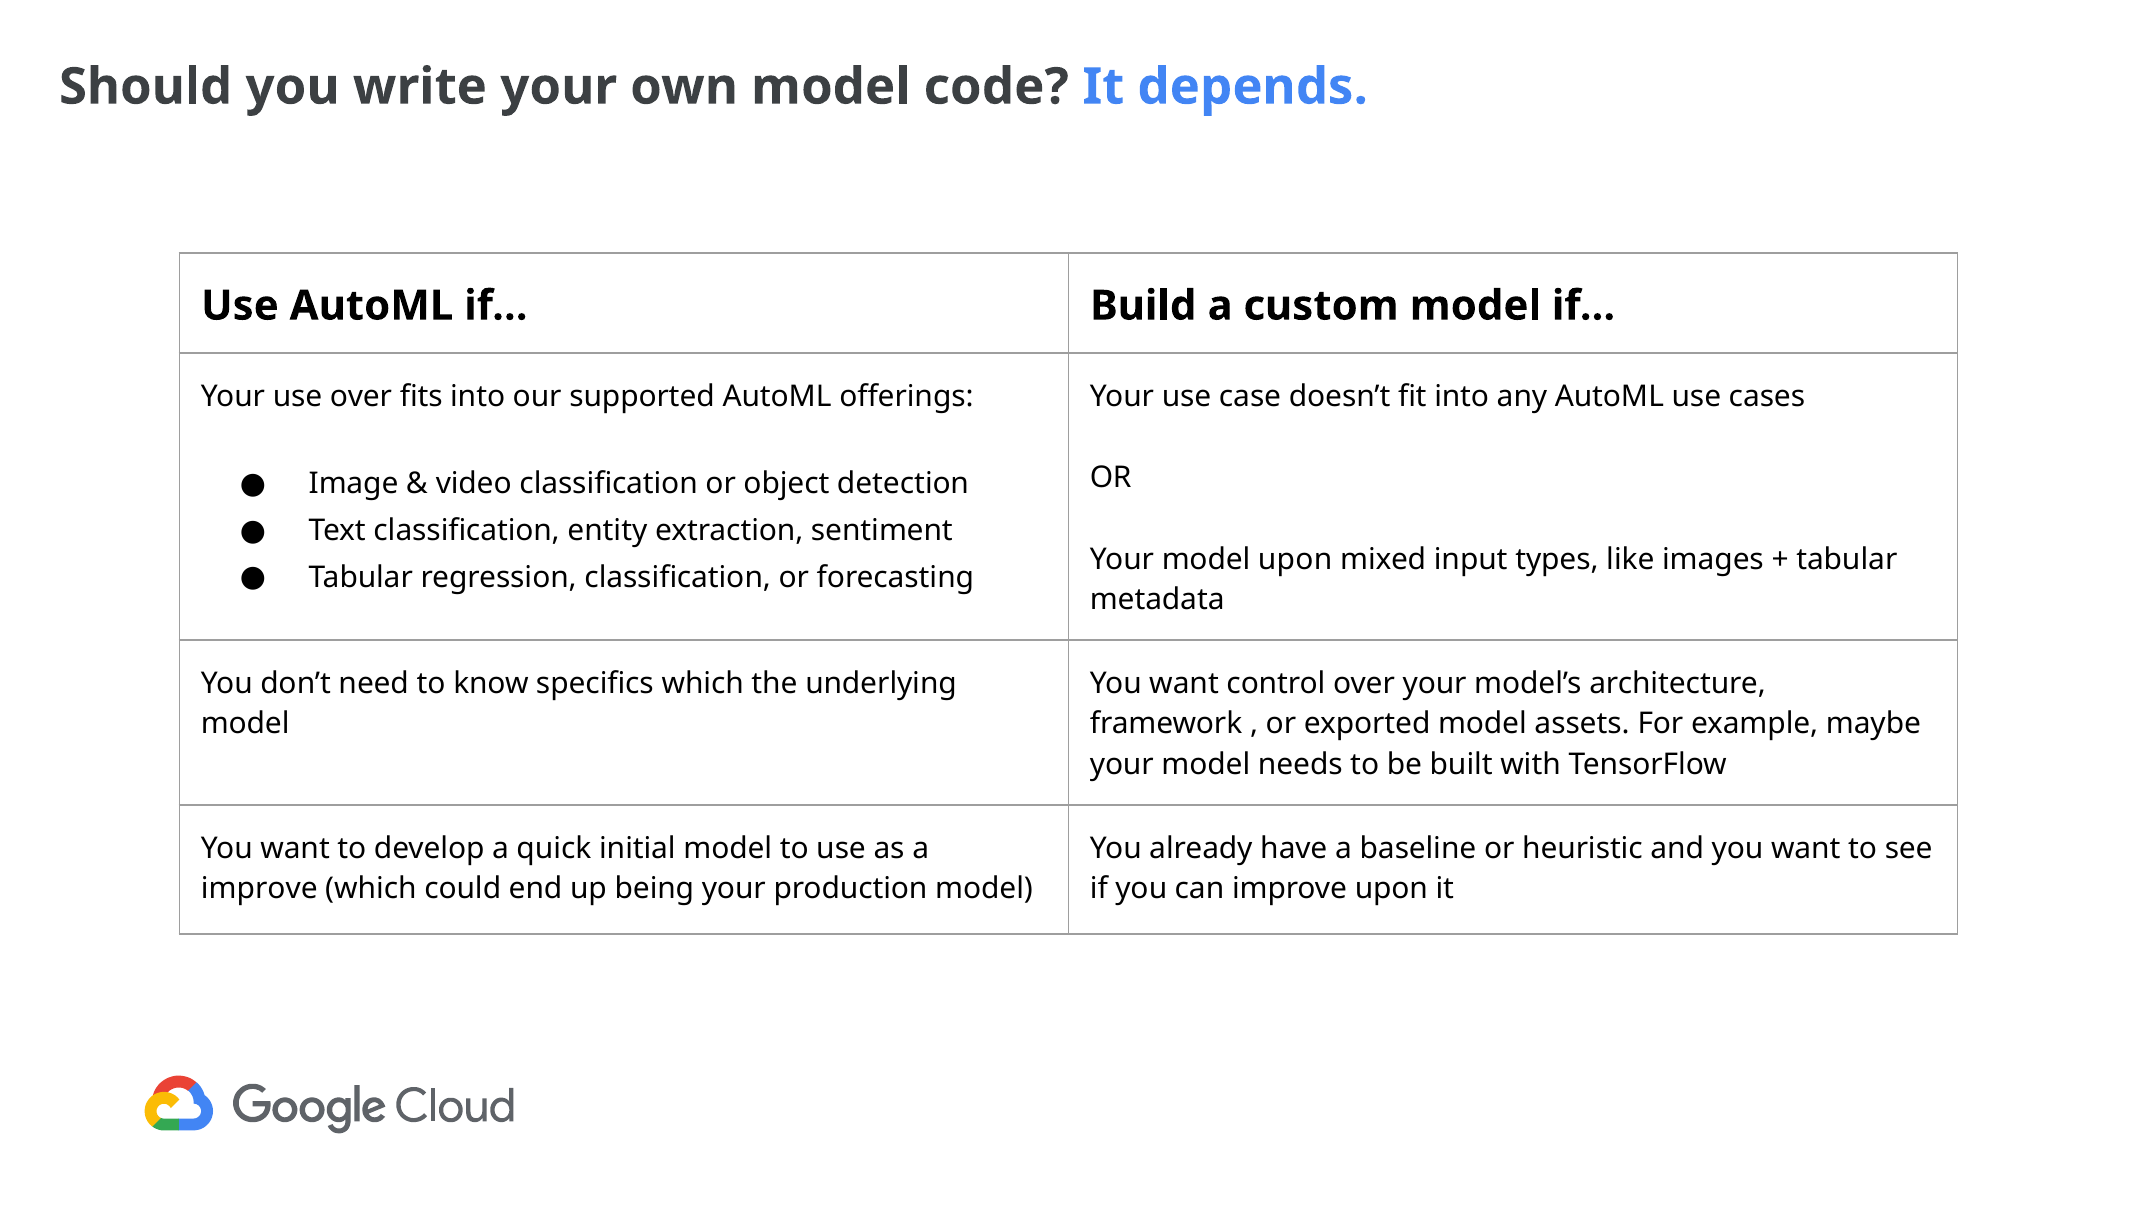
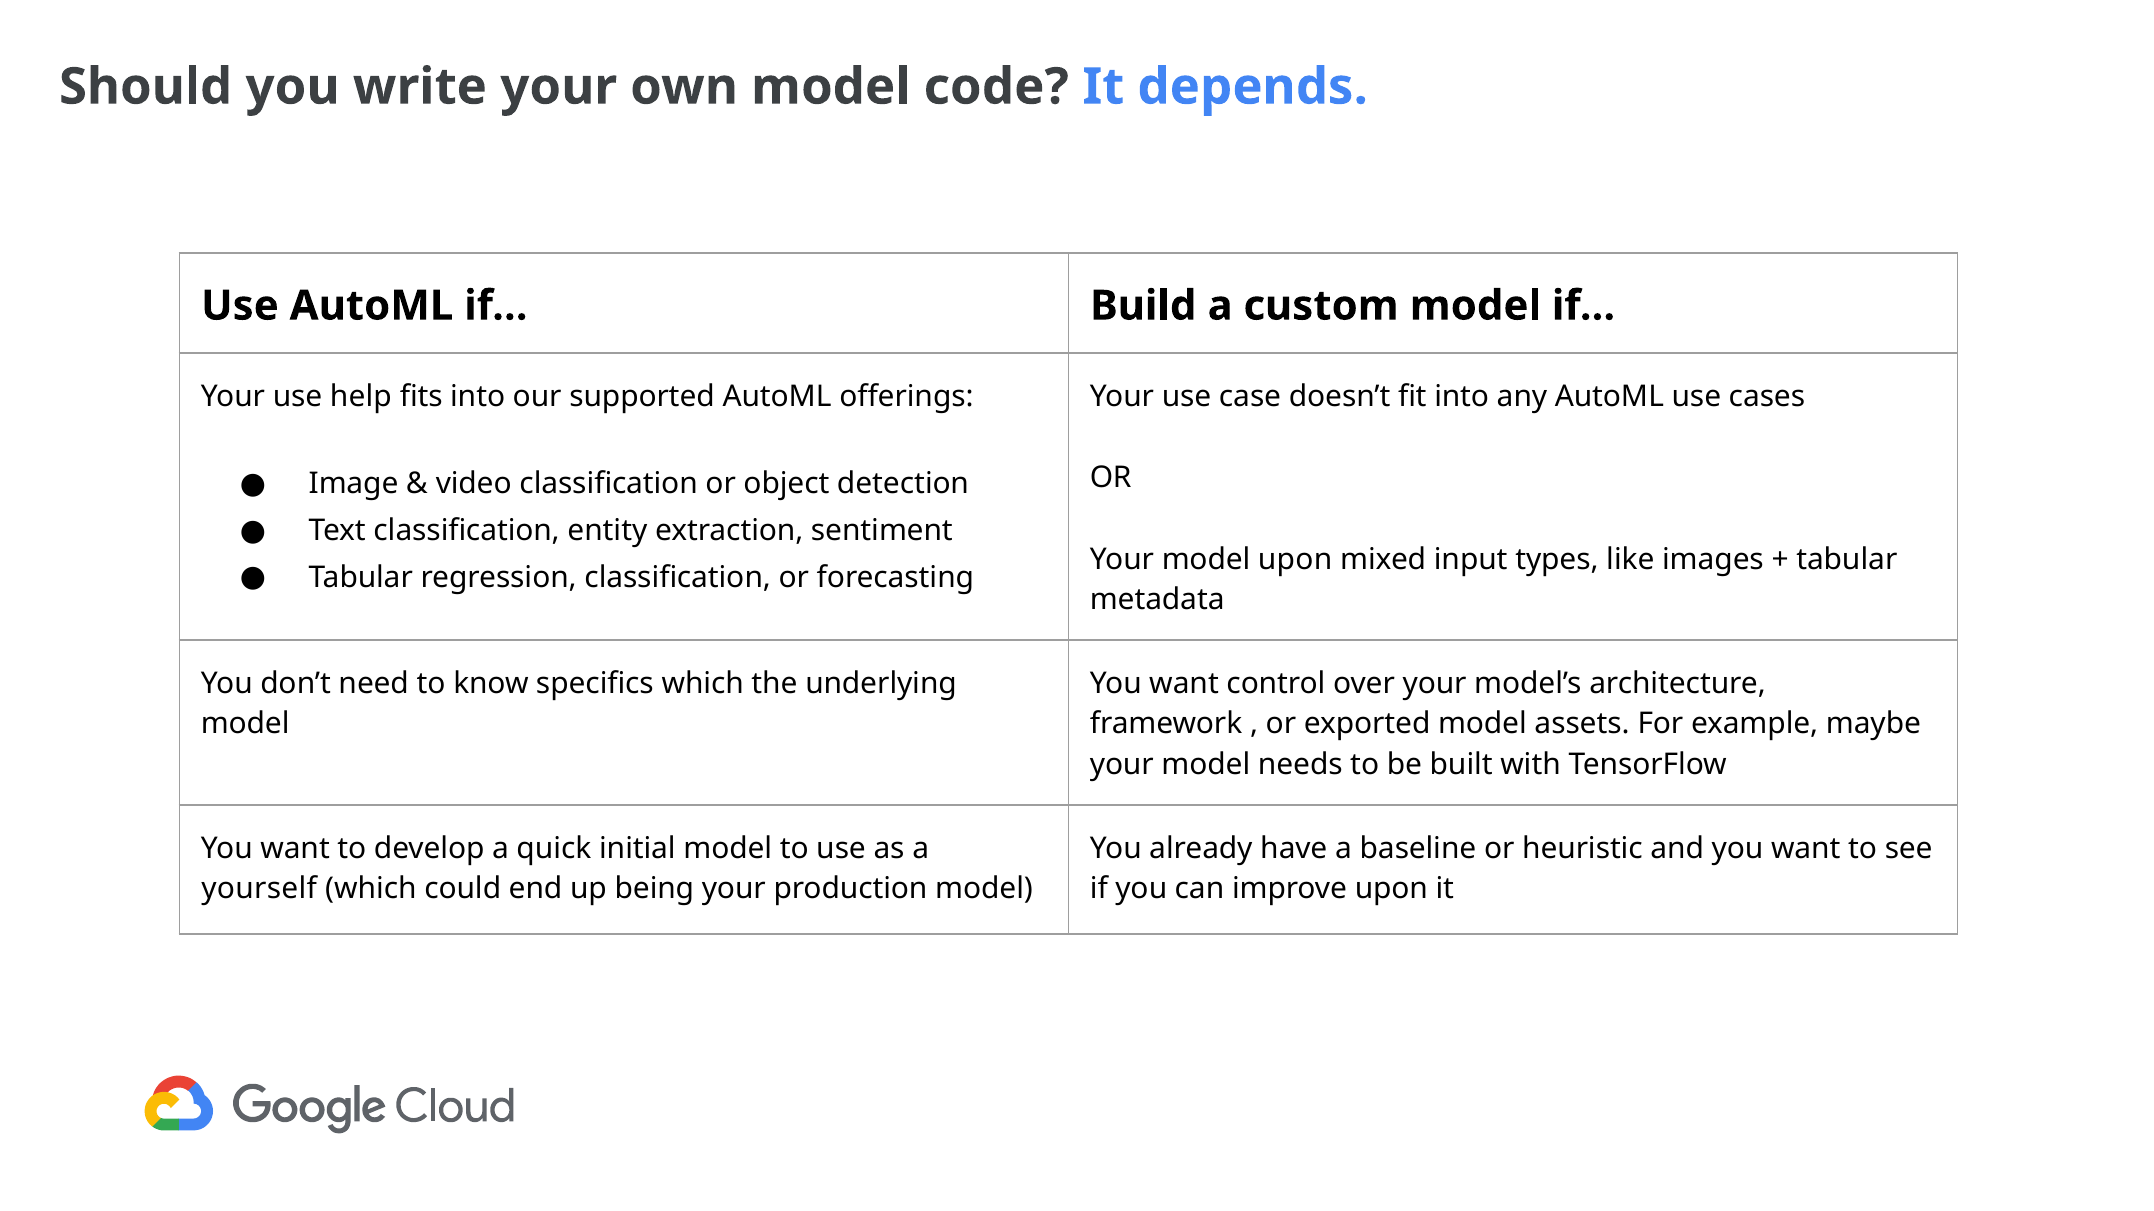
use over: over -> help
improve at (259, 889): improve -> yourself
